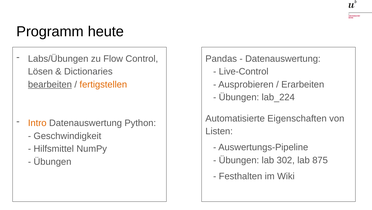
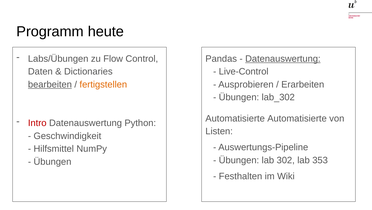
Datenauswertung at (283, 58) underline: none -> present
Lösen: Lösen -> Daten
lab_224: lab_224 -> lab_302
Automatisierte Eigenschaften: Eigenschaften -> Automatisierte
Intro colour: orange -> red
875: 875 -> 353
